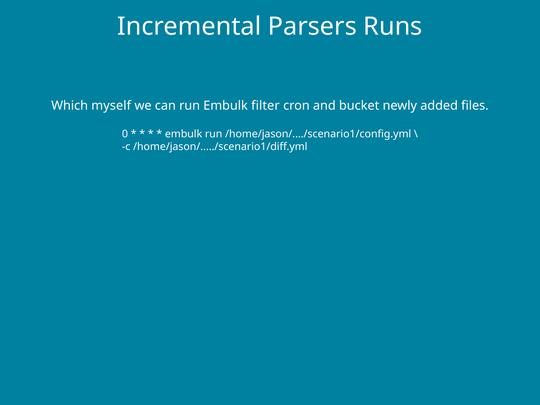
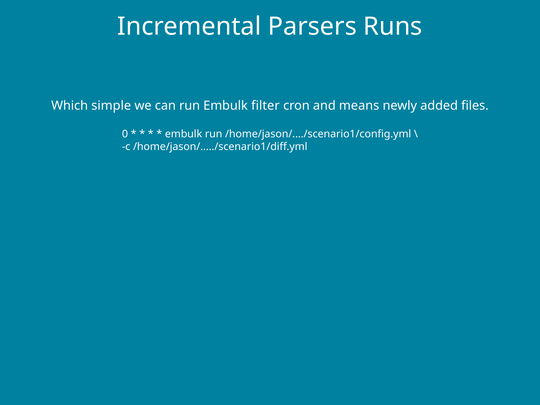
myself: myself -> simple
bucket: bucket -> means
